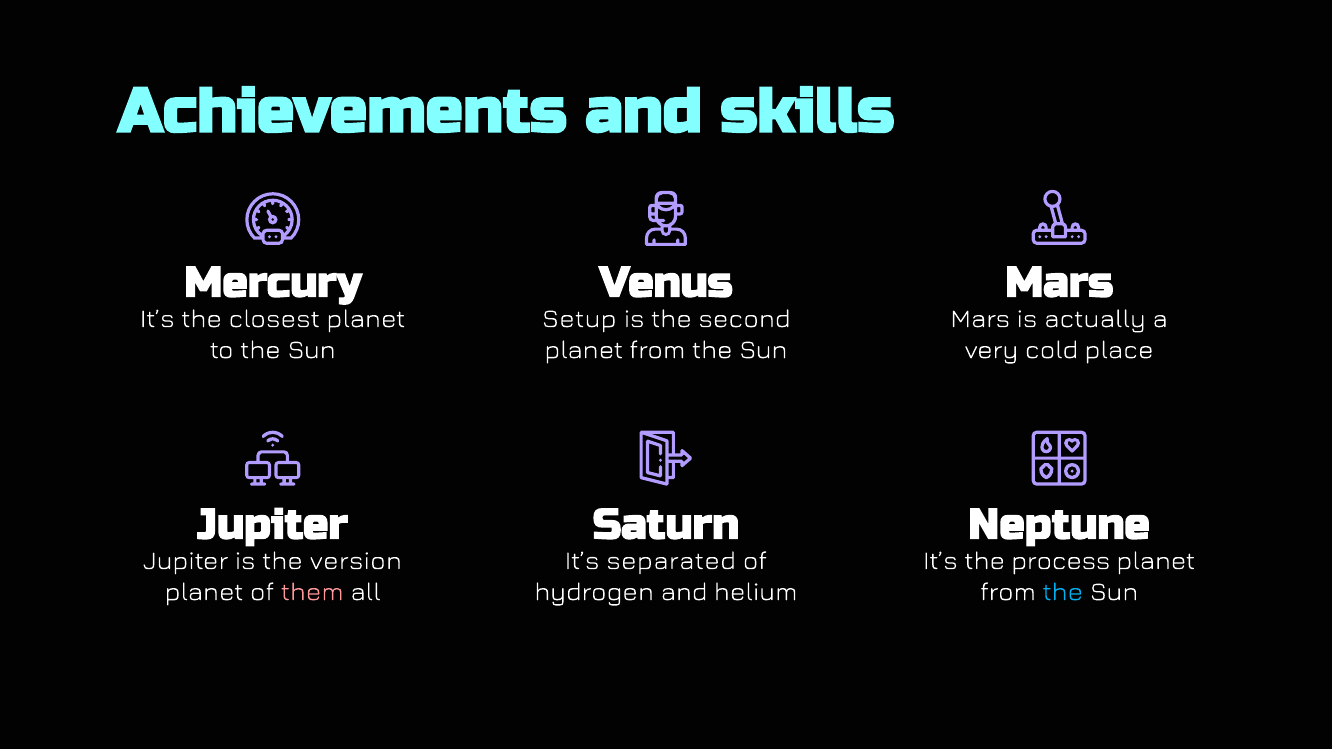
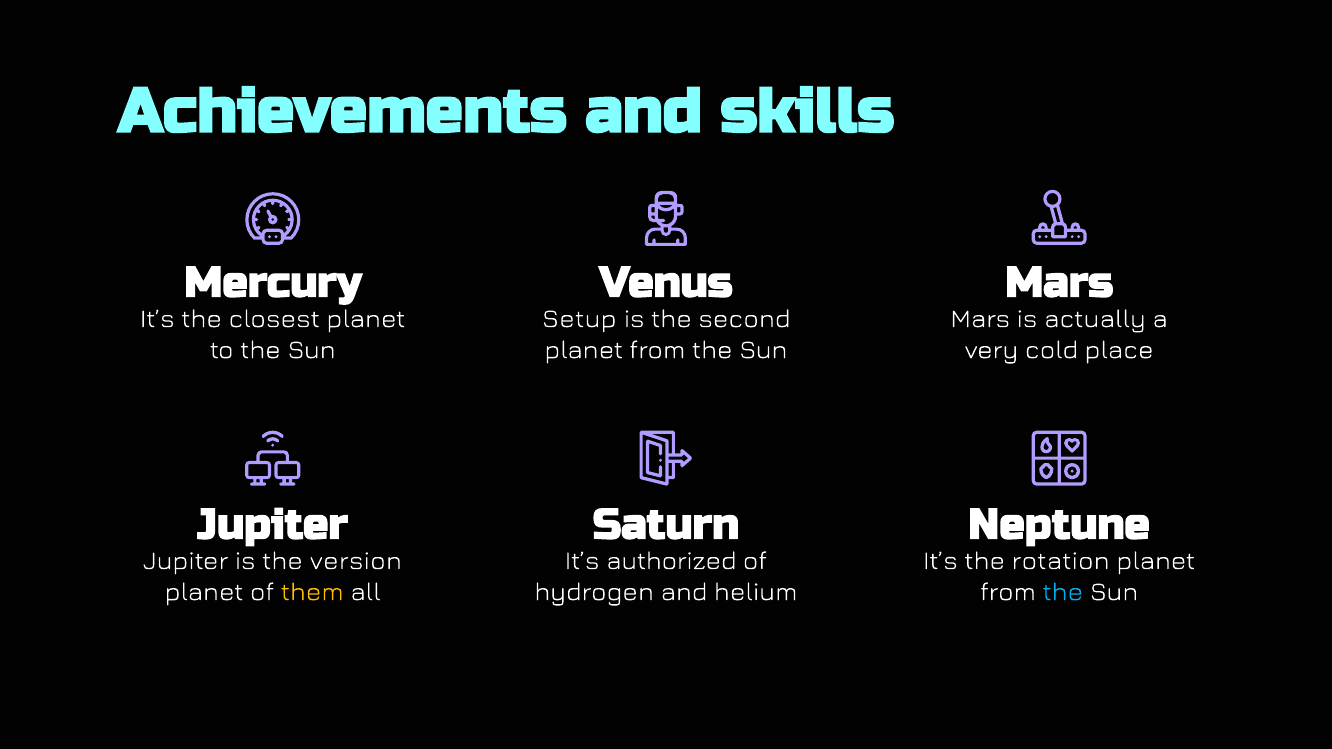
separated: separated -> authorized
process: process -> rotation
them colour: pink -> yellow
